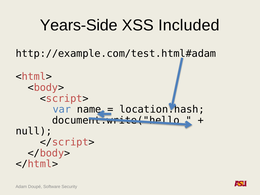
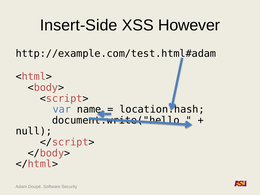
Years-Side: Years-Side -> Insert-Side
Included: Included -> However
